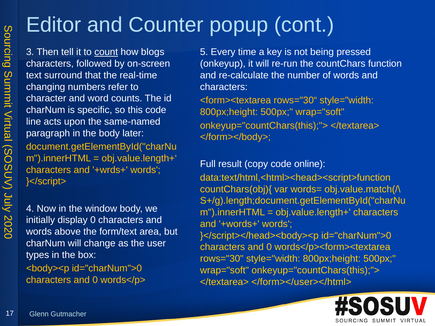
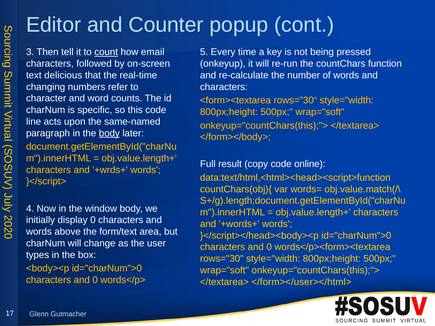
blogs: blogs -> email
surround: surround -> delicious
body at (109, 133) underline: none -> present
